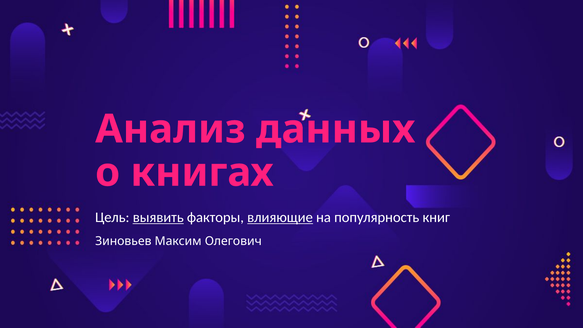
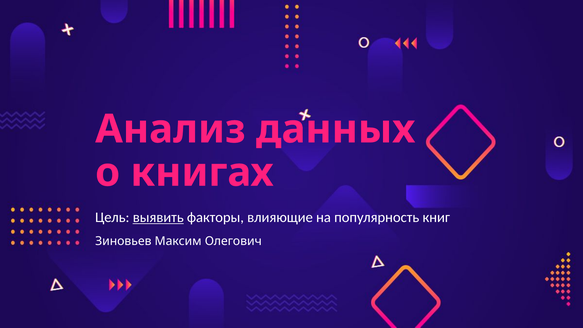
влияющие underline: present -> none
